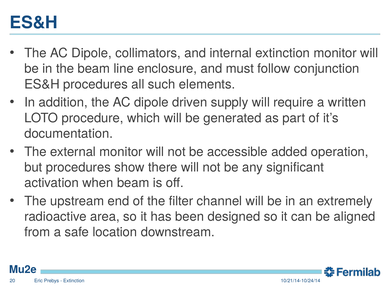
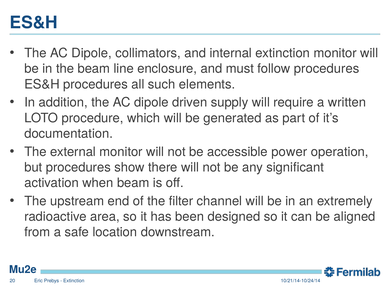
follow conjunction: conjunction -> procedures
added: added -> power
